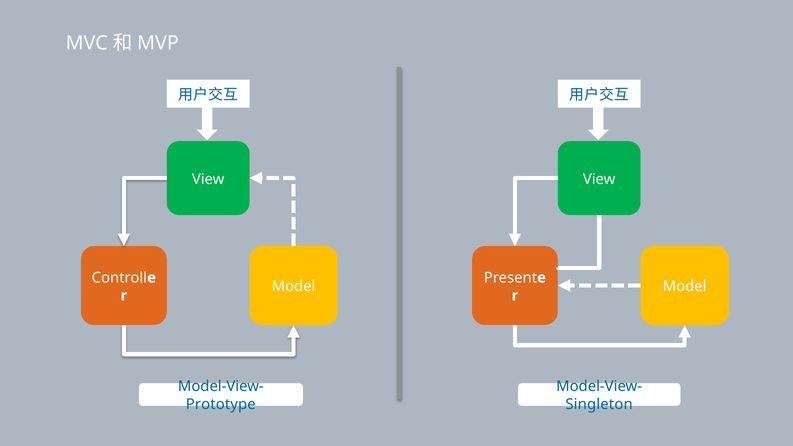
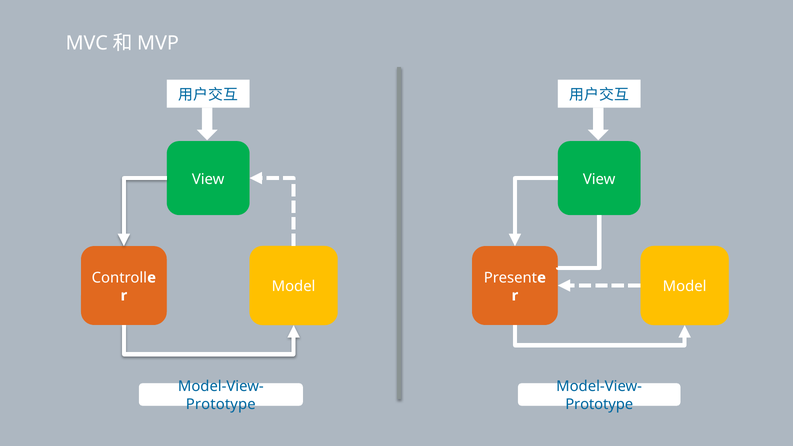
Singleton at (599, 404): Singleton -> Prototype
